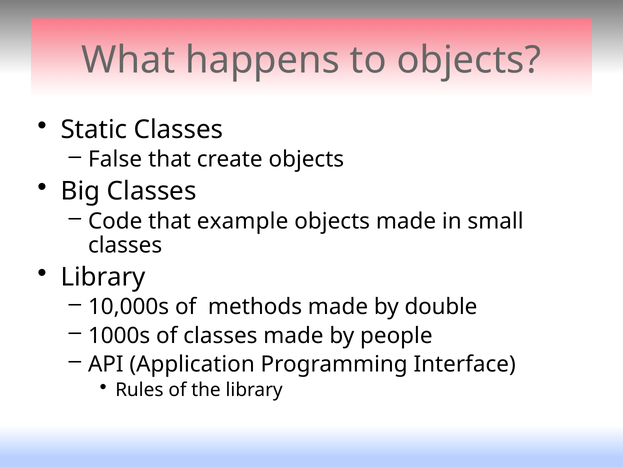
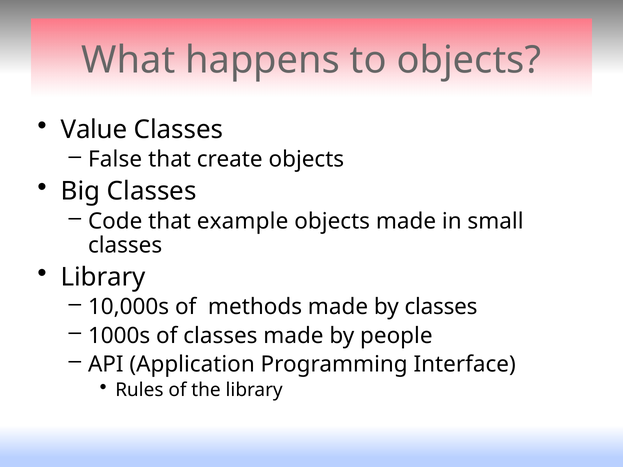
Static: Static -> Value
by double: double -> classes
